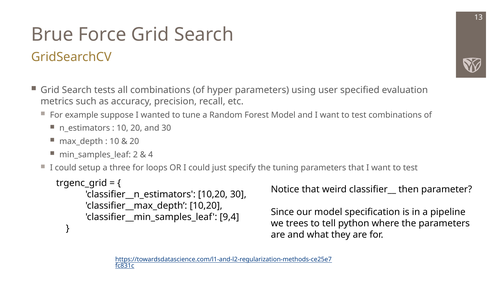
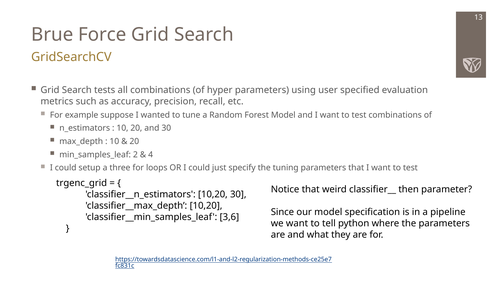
9,4: 9,4 -> 3,6
we trees: trees -> want
